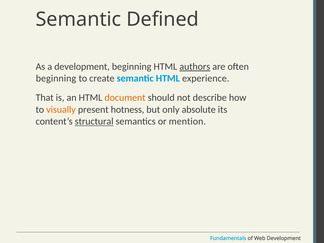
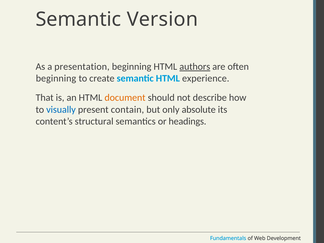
Defined: Defined -> Version
a development: development -> presentation
visually colour: orange -> blue
hotness: hotness -> contain
structural underline: present -> none
mention: mention -> headings
